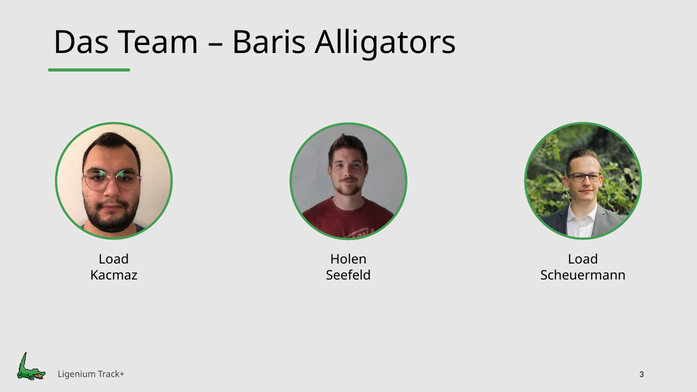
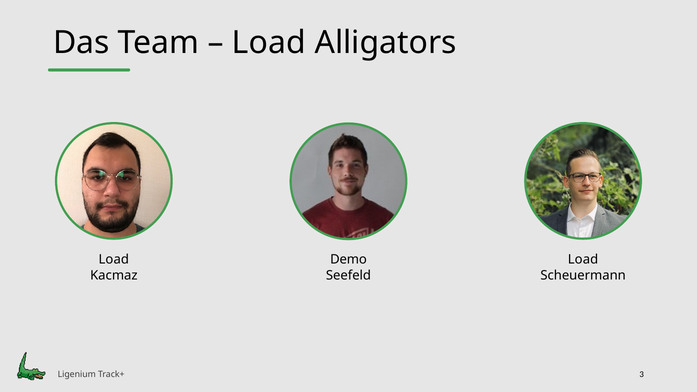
Baris at (269, 43): Baris -> Load
Holen: Holen -> Demo
